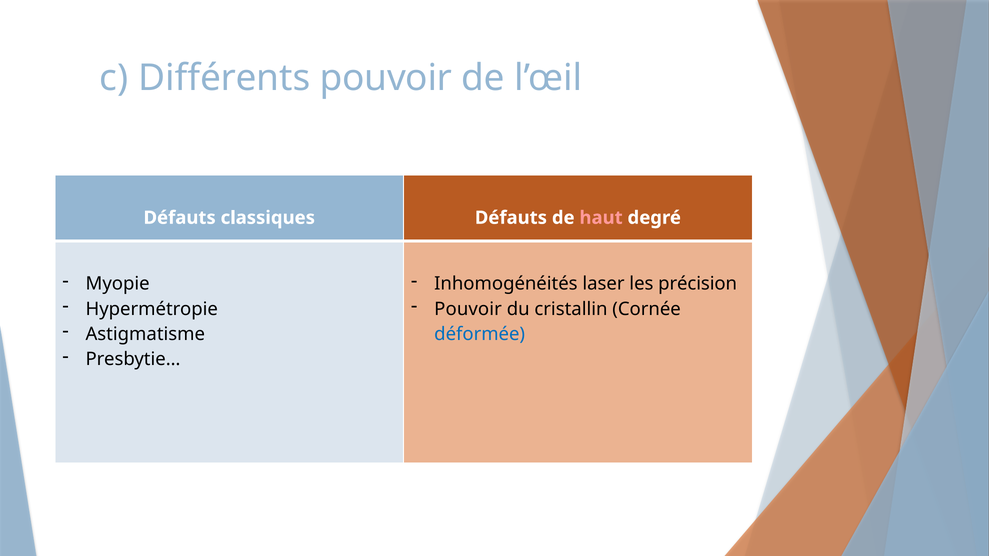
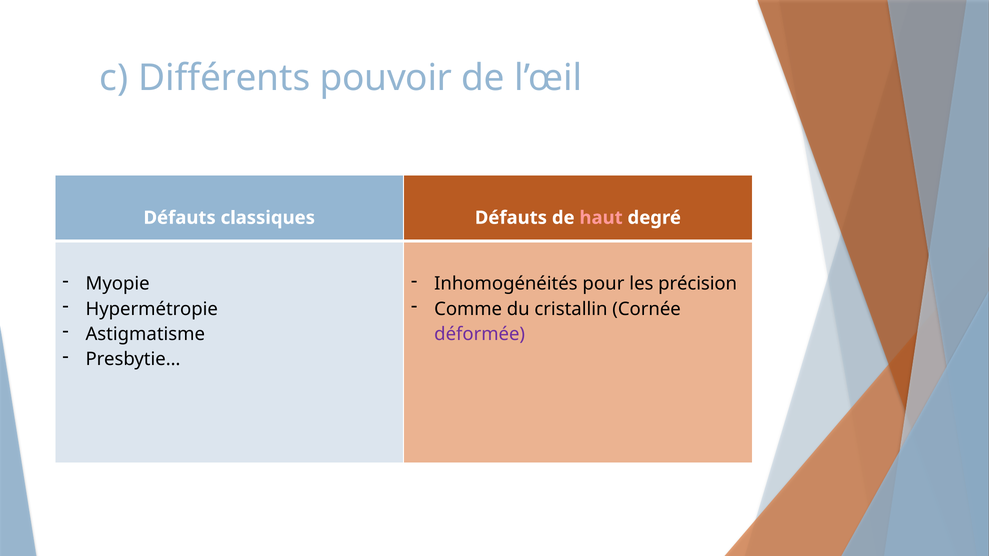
laser: laser -> pour
Pouvoir at (468, 309): Pouvoir -> Comme
déformée colour: blue -> purple
